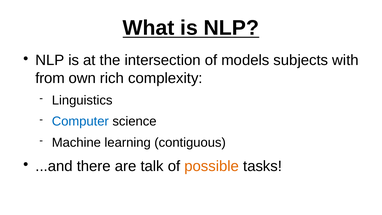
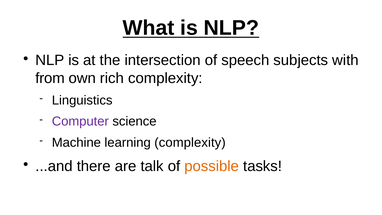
models: models -> speech
Computer colour: blue -> purple
learning contiguous: contiguous -> complexity
